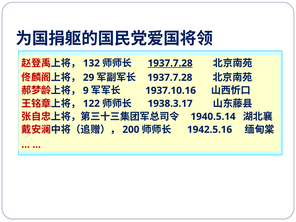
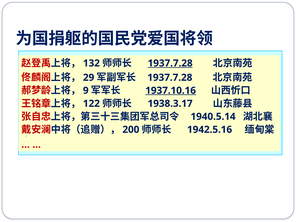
1937.10.16 underline: none -> present
